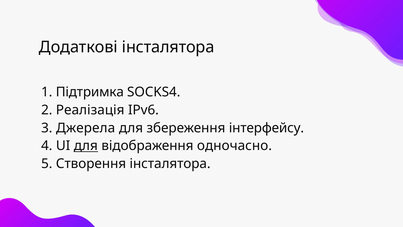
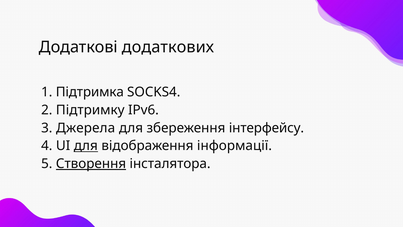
Додаткові інсталятора: інсталятора -> додаткових
Реалізація: Реалізація -> Підтримку
одночасно: одночасно -> інформації
Створення underline: none -> present
